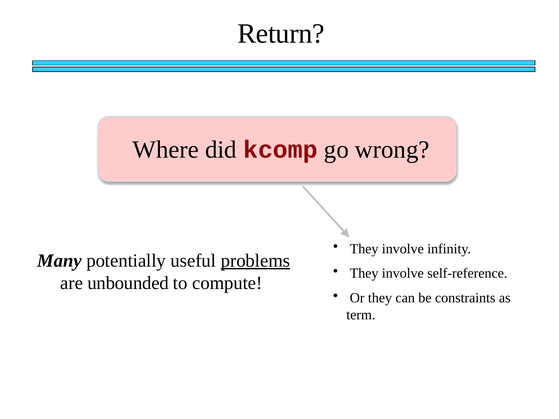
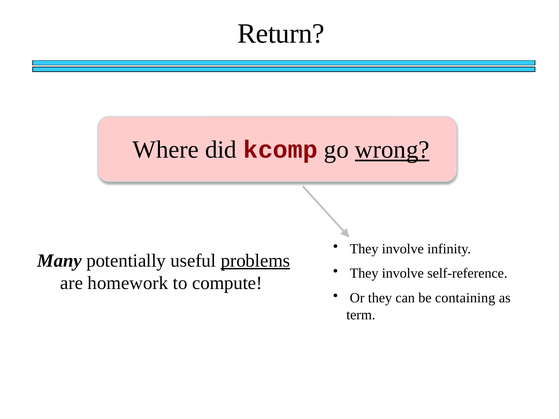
wrong underline: none -> present
unbounded: unbounded -> homework
constraints: constraints -> containing
